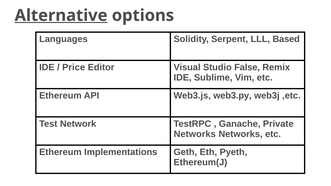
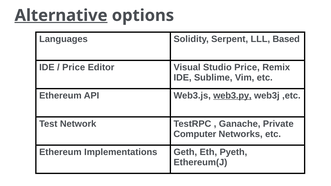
Studio False: False -> Price
web3.py underline: none -> present
Networks at (195, 134): Networks -> Computer
